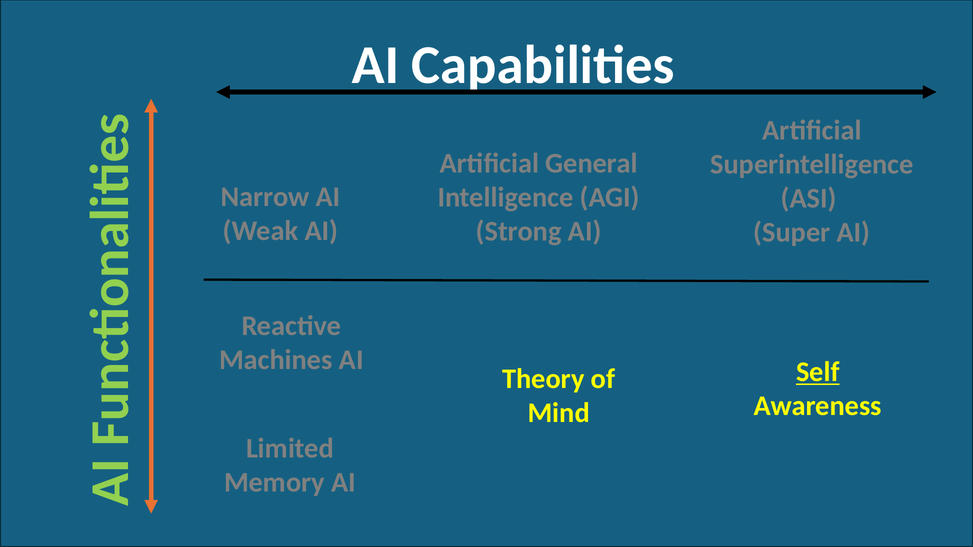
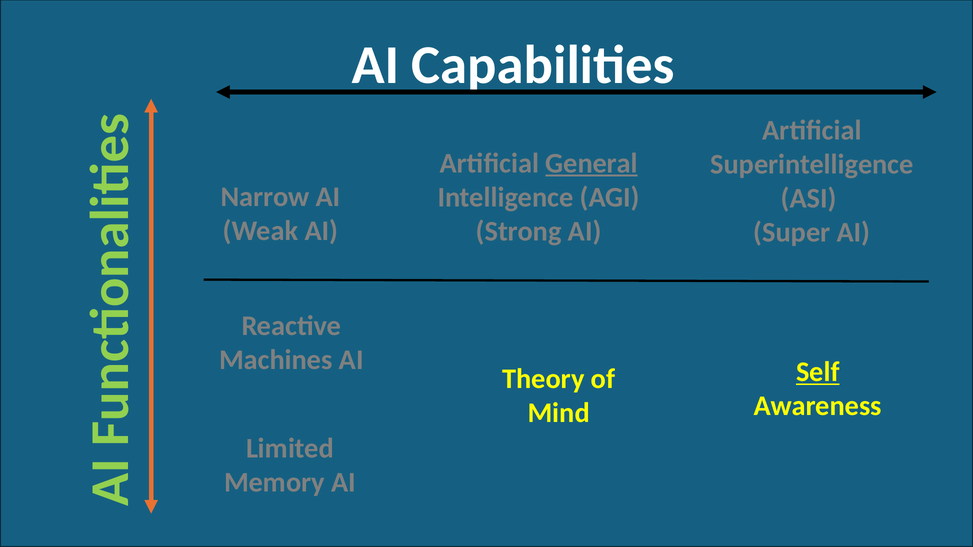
General underline: none -> present
